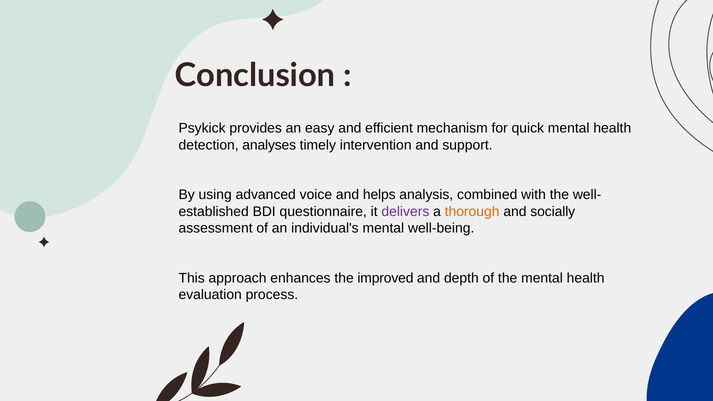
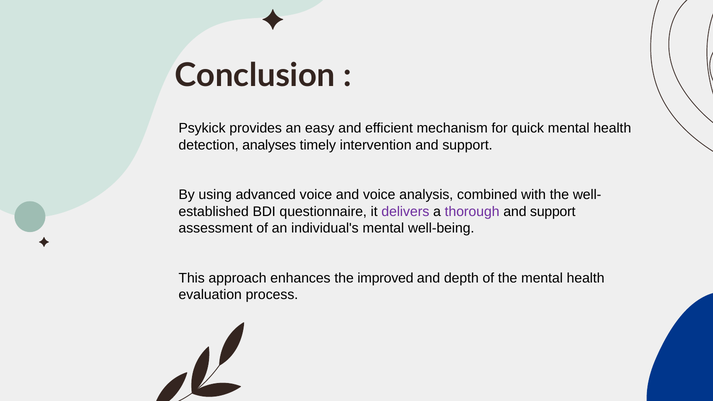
and helps: helps -> voice
thorough colour: orange -> purple
socially at (553, 212): socially -> support
